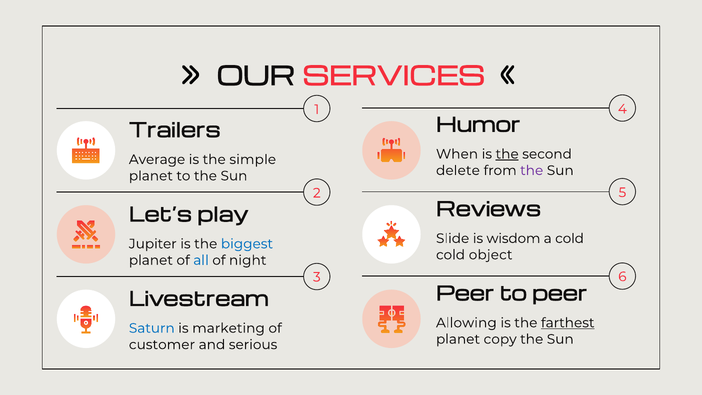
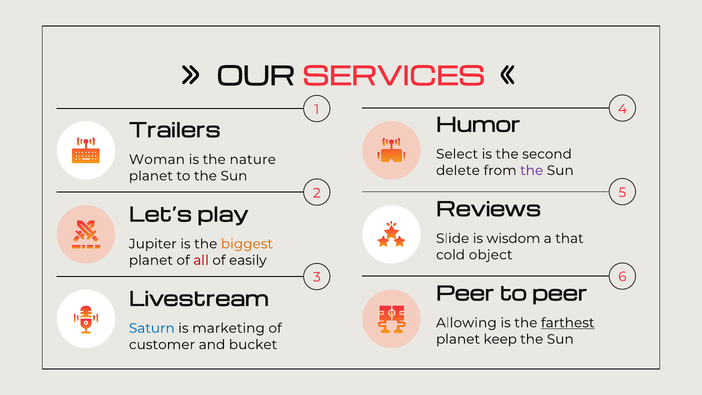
When: When -> Select
the at (507, 154) underline: present -> none
Average: Average -> Woman
simple: simple -> nature
a cold: cold -> that
biggest colour: blue -> orange
all colour: blue -> red
night: night -> easily
copy: copy -> keep
serious: serious -> bucket
